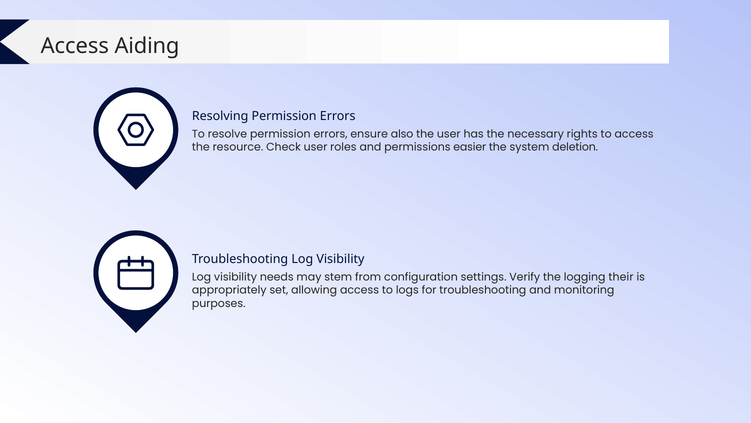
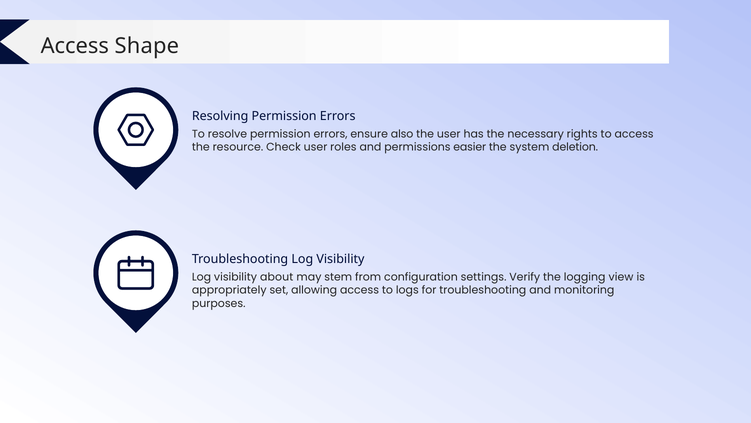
Aiding: Aiding -> Shape
needs: needs -> about
their: their -> view
